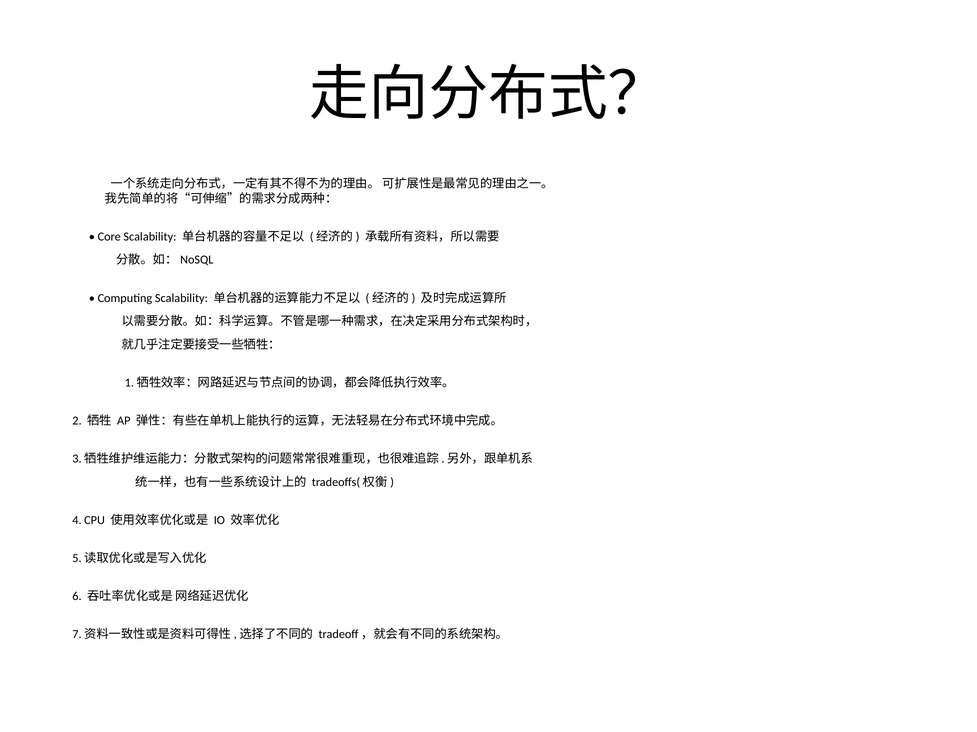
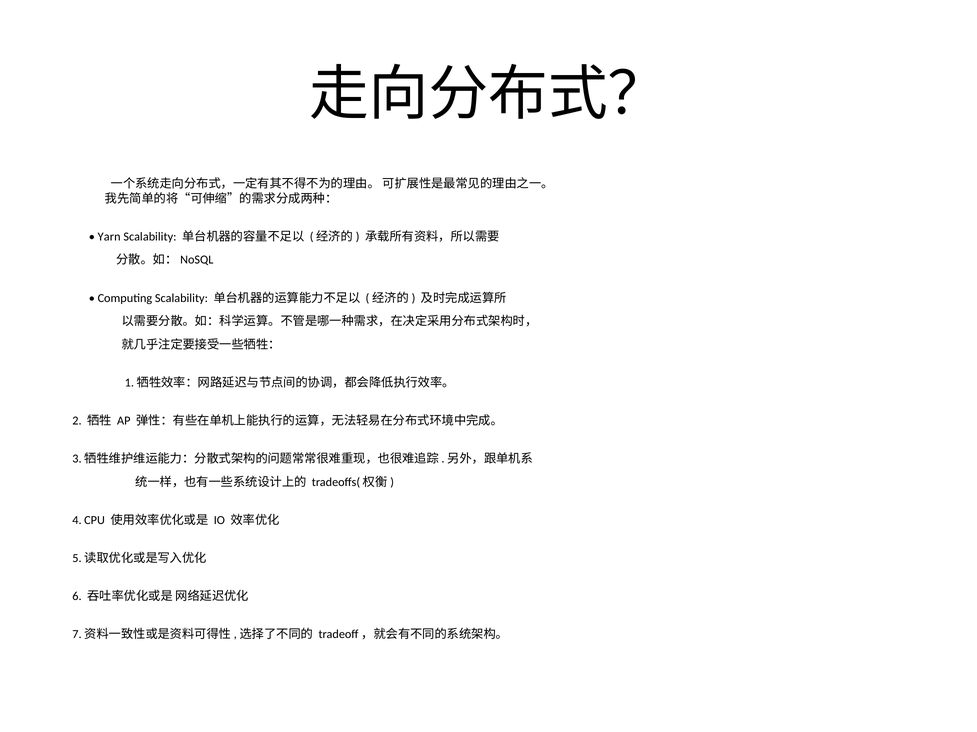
Core: Core -> Yarn
